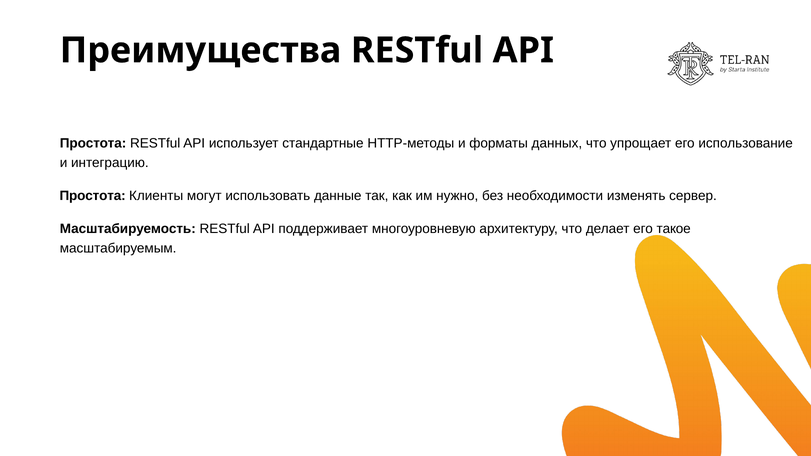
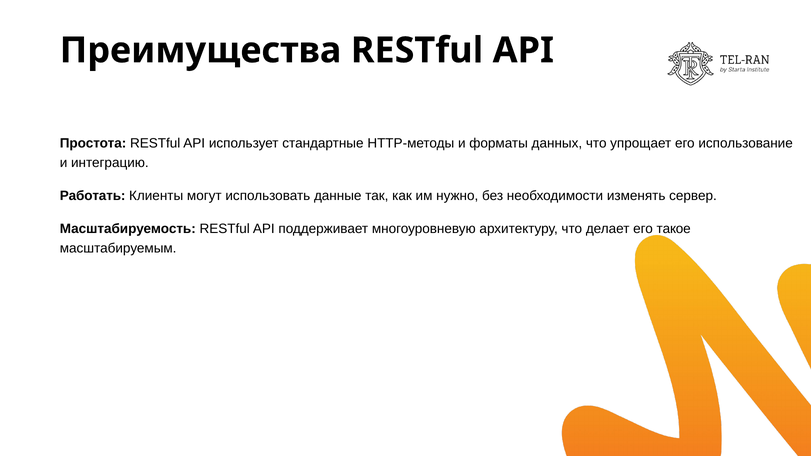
Простота at (93, 196): Простота -> Работать
